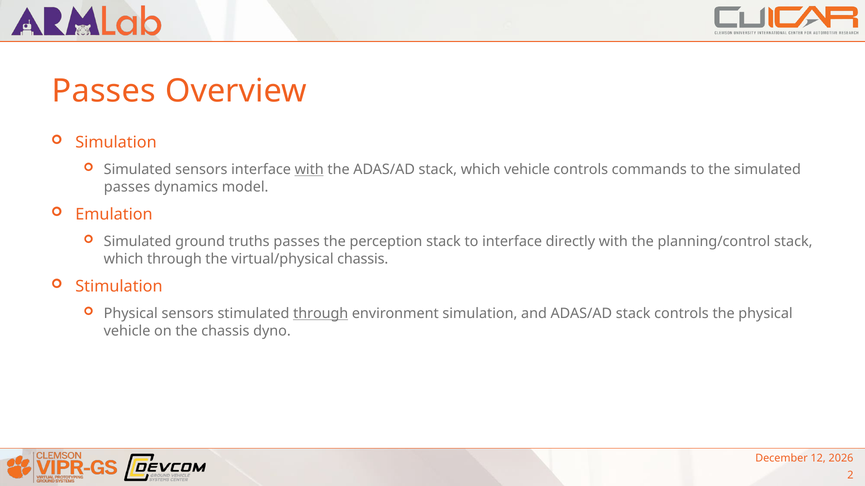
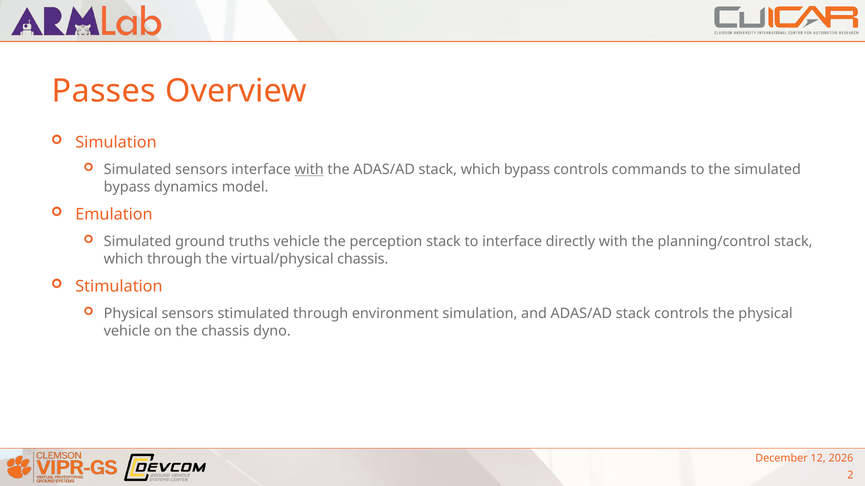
which vehicle: vehicle -> bypass
passes at (127, 187): passes -> bypass
truths passes: passes -> vehicle
through at (321, 314) underline: present -> none
